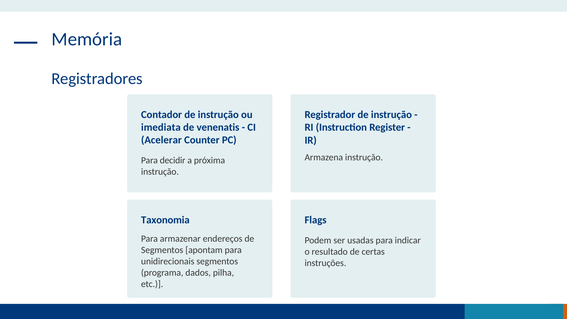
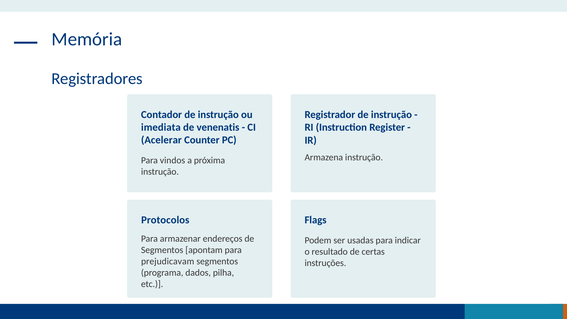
decidir: decidir -> vindos
Taxonomia: Taxonomia -> Protocolos
unidirecionais: unidirecionais -> prejudicavam
